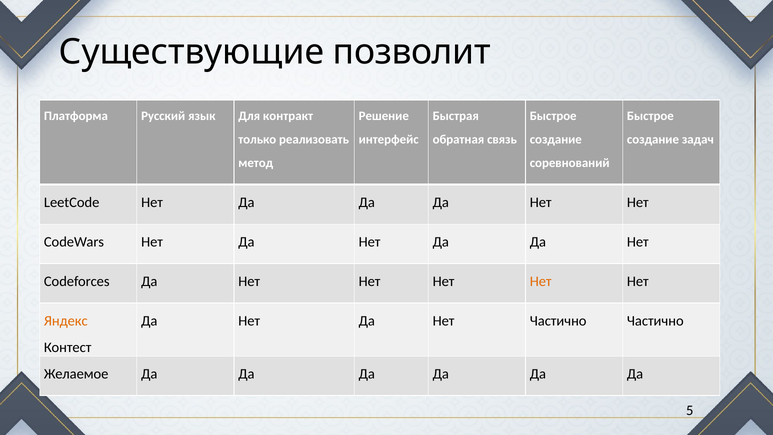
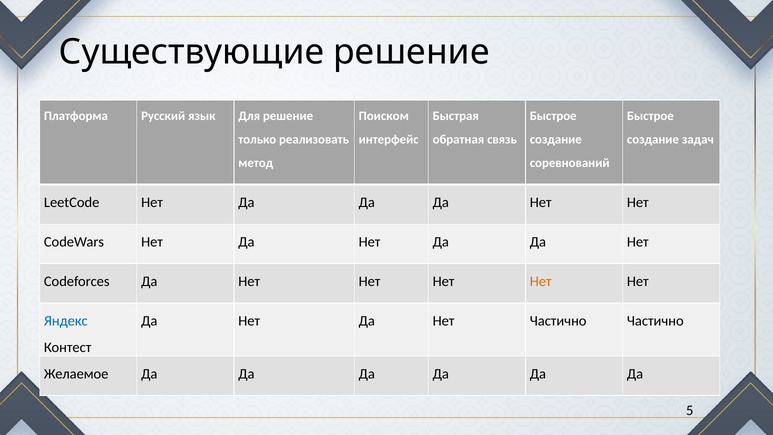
Существующие позволит: позволит -> решение
Для контракт: контракт -> решение
Решение: Решение -> Поиском
Яндекс colour: orange -> blue
